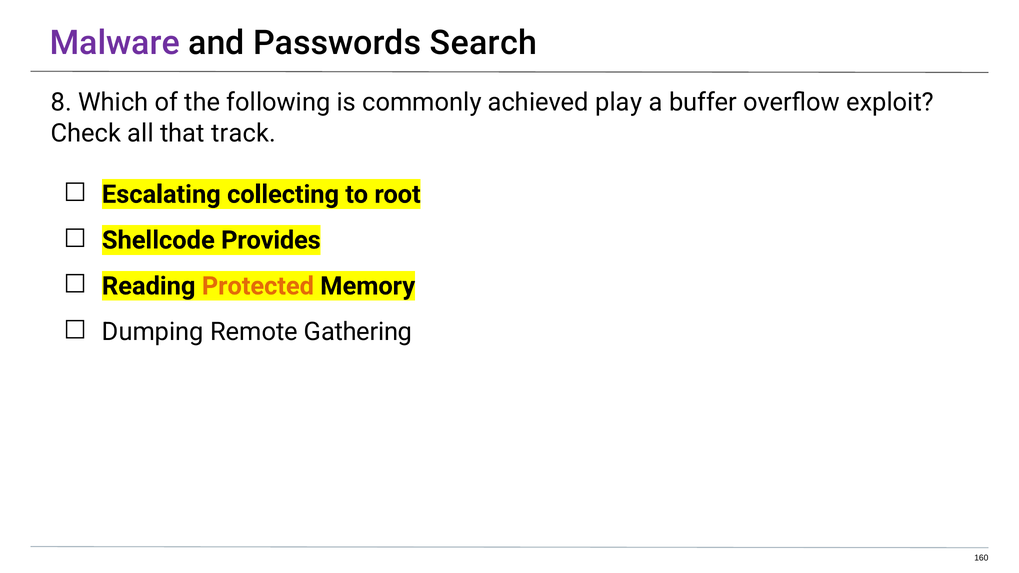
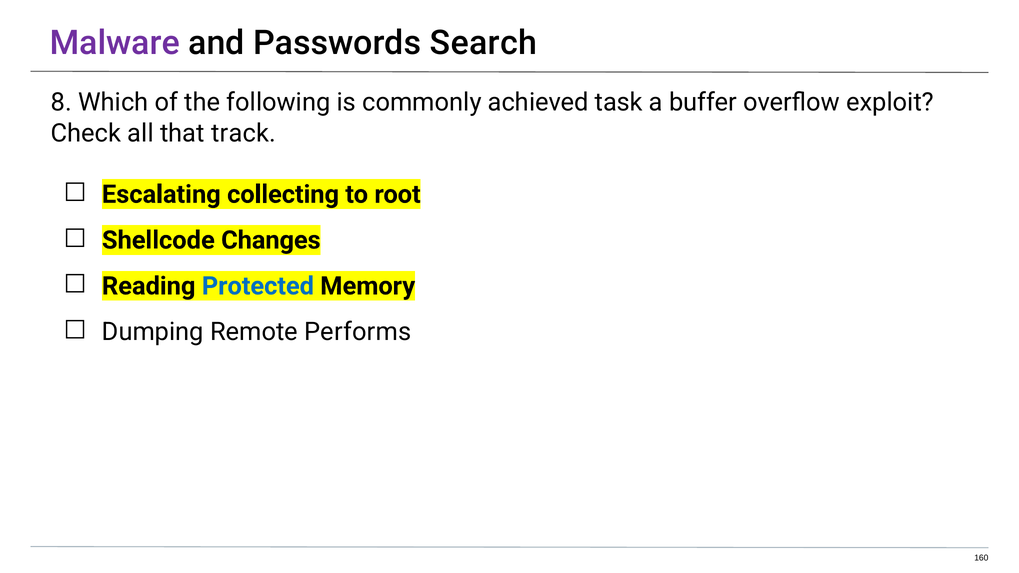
play: play -> task
Provides: Provides -> Changes
Protected colour: orange -> blue
Gathering: Gathering -> Performs
